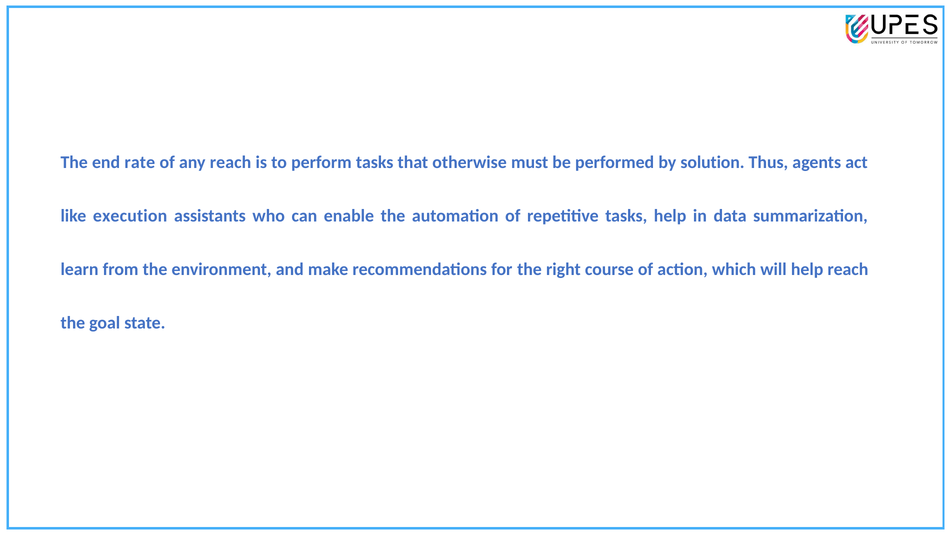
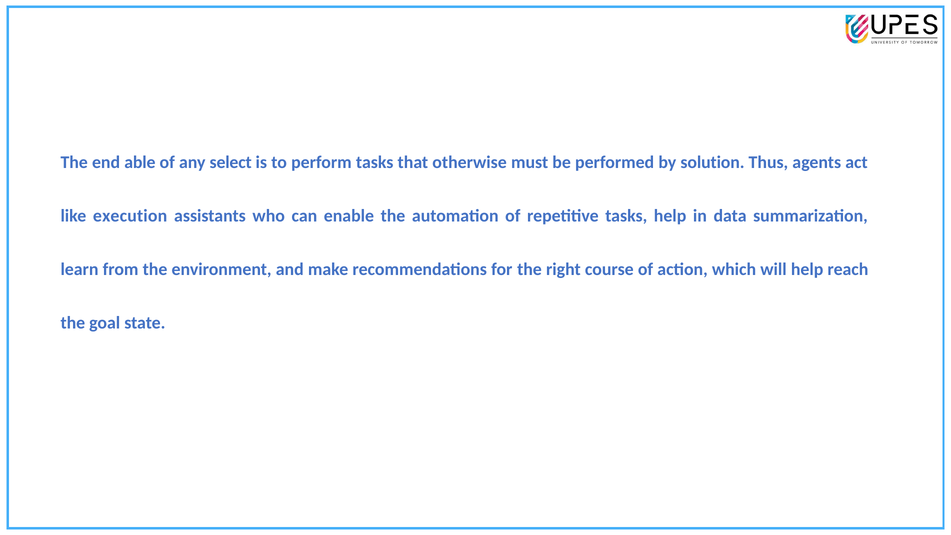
rate: rate -> able
any reach: reach -> select
